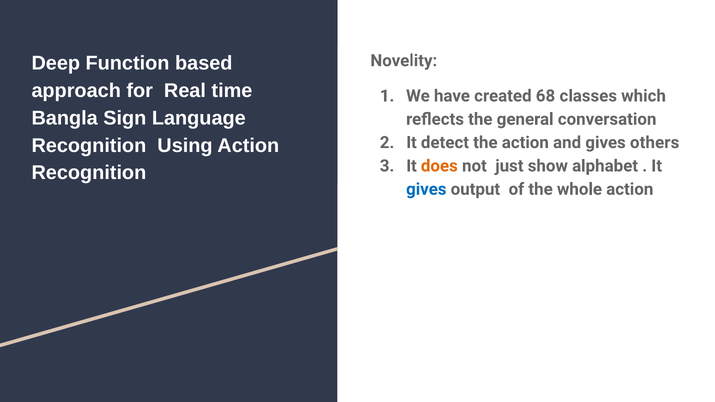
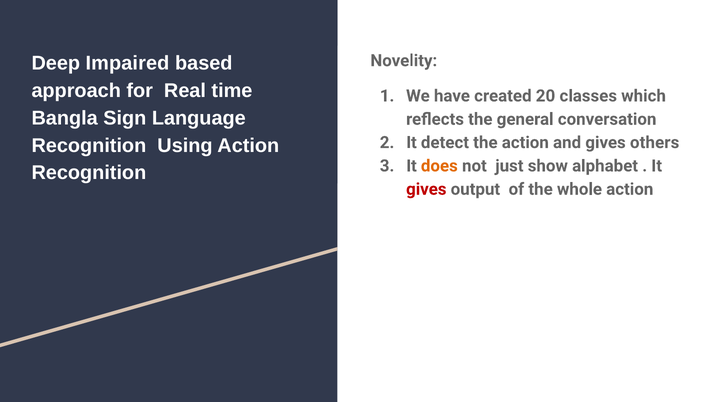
Function: Function -> Impaired
68: 68 -> 20
gives at (426, 189) colour: blue -> red
